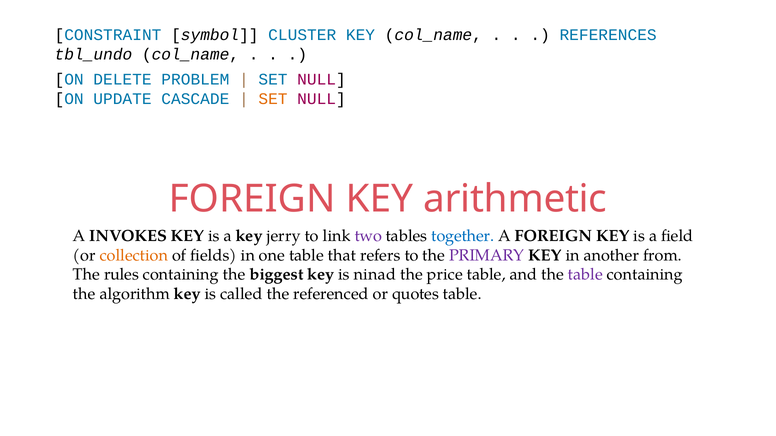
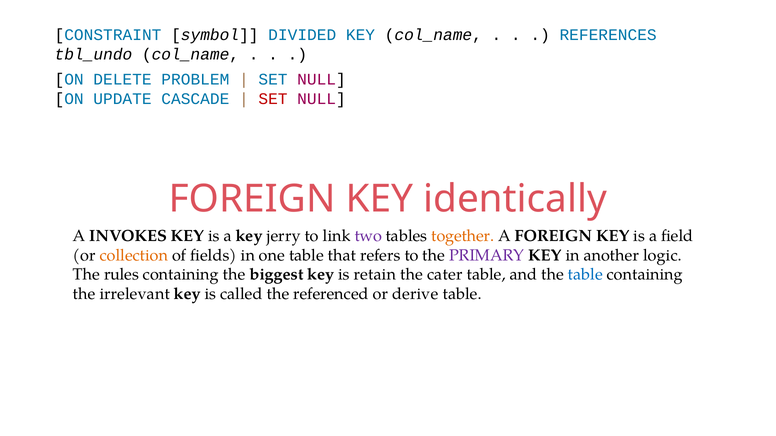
CLUSTER: CLUSTER -> DIVIDED
SET at (273, 99) colour: orange -> red
arithmetic: arithmetic -> identically
together colour: blue -> orange
from: from -> logic
ninad: ninad -> retain
price: price -> cater
table at (585, 275) colour: purple -> blue
algorithm: algorithm -> irrelevant
quotes: quotes -> derive
